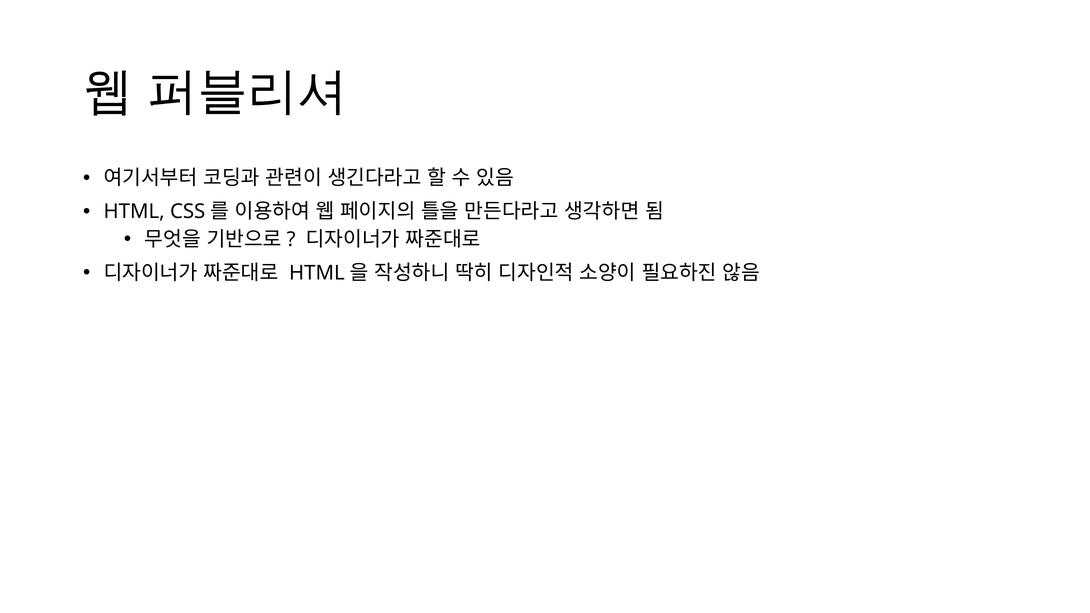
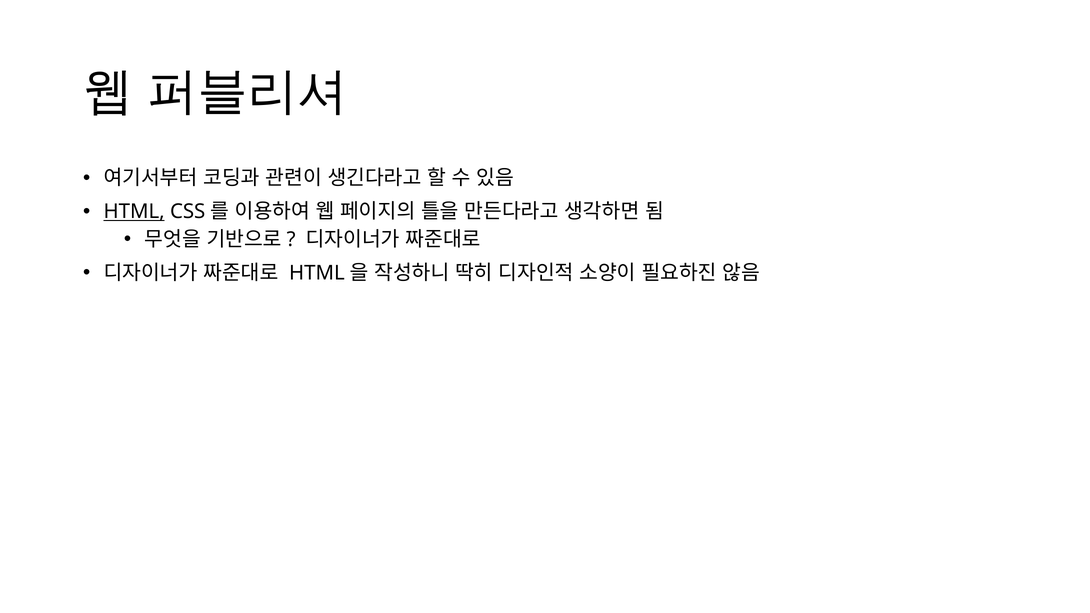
HTML underline: none -> present
